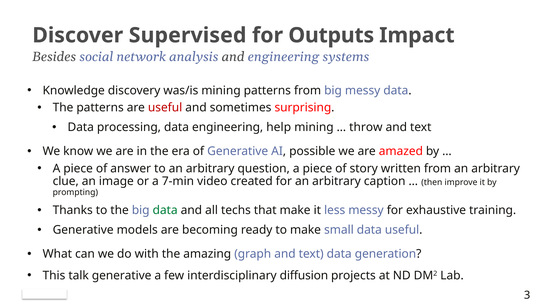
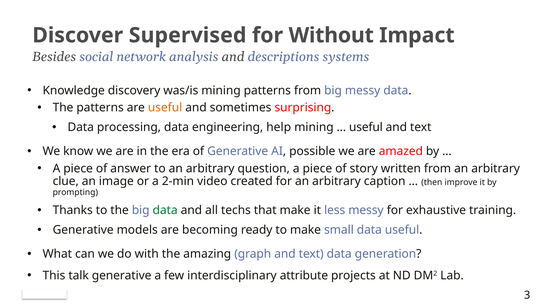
Outputs: Outputs -> Without
and engineering: engineering -> descriptions
useful at (165, 108) colour: red -> orange
throw at (366, 127): throw -> useful
7-min: 7-min -> 2-min
diffusion: diffusion -> attribute
